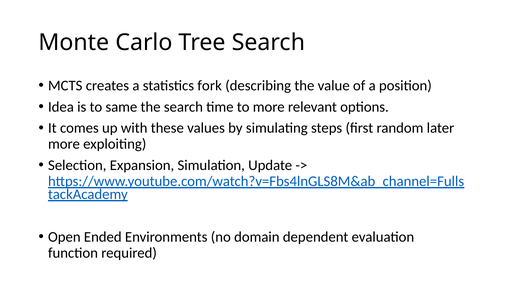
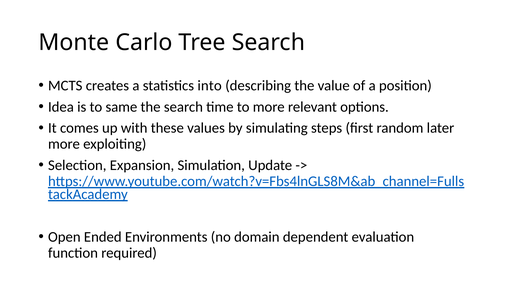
fork: fork -> into
